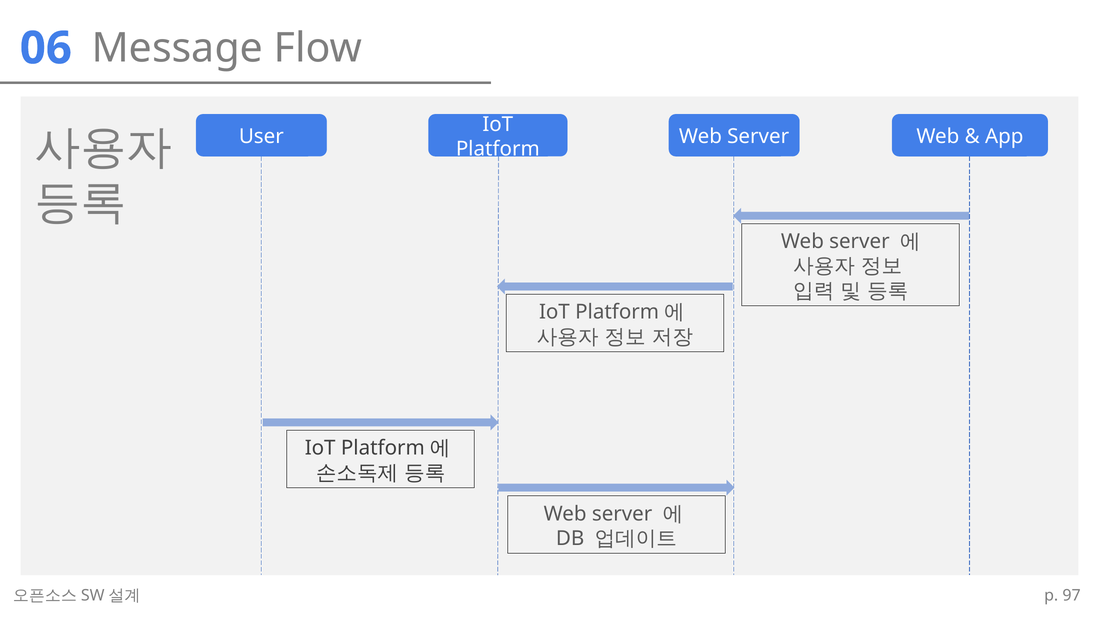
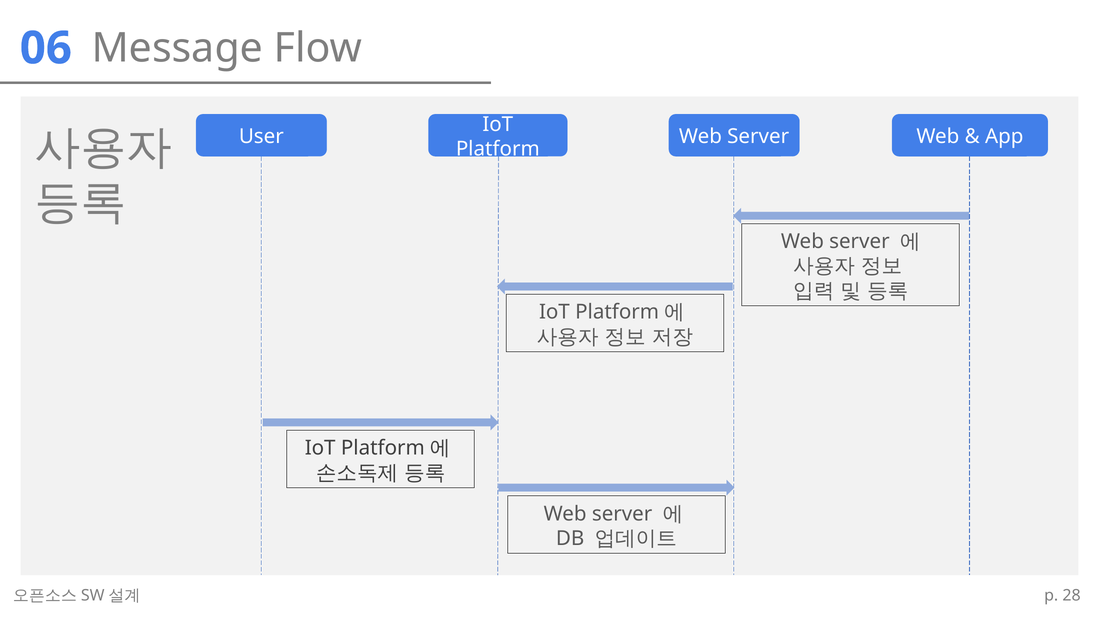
97: 97 -> 28
